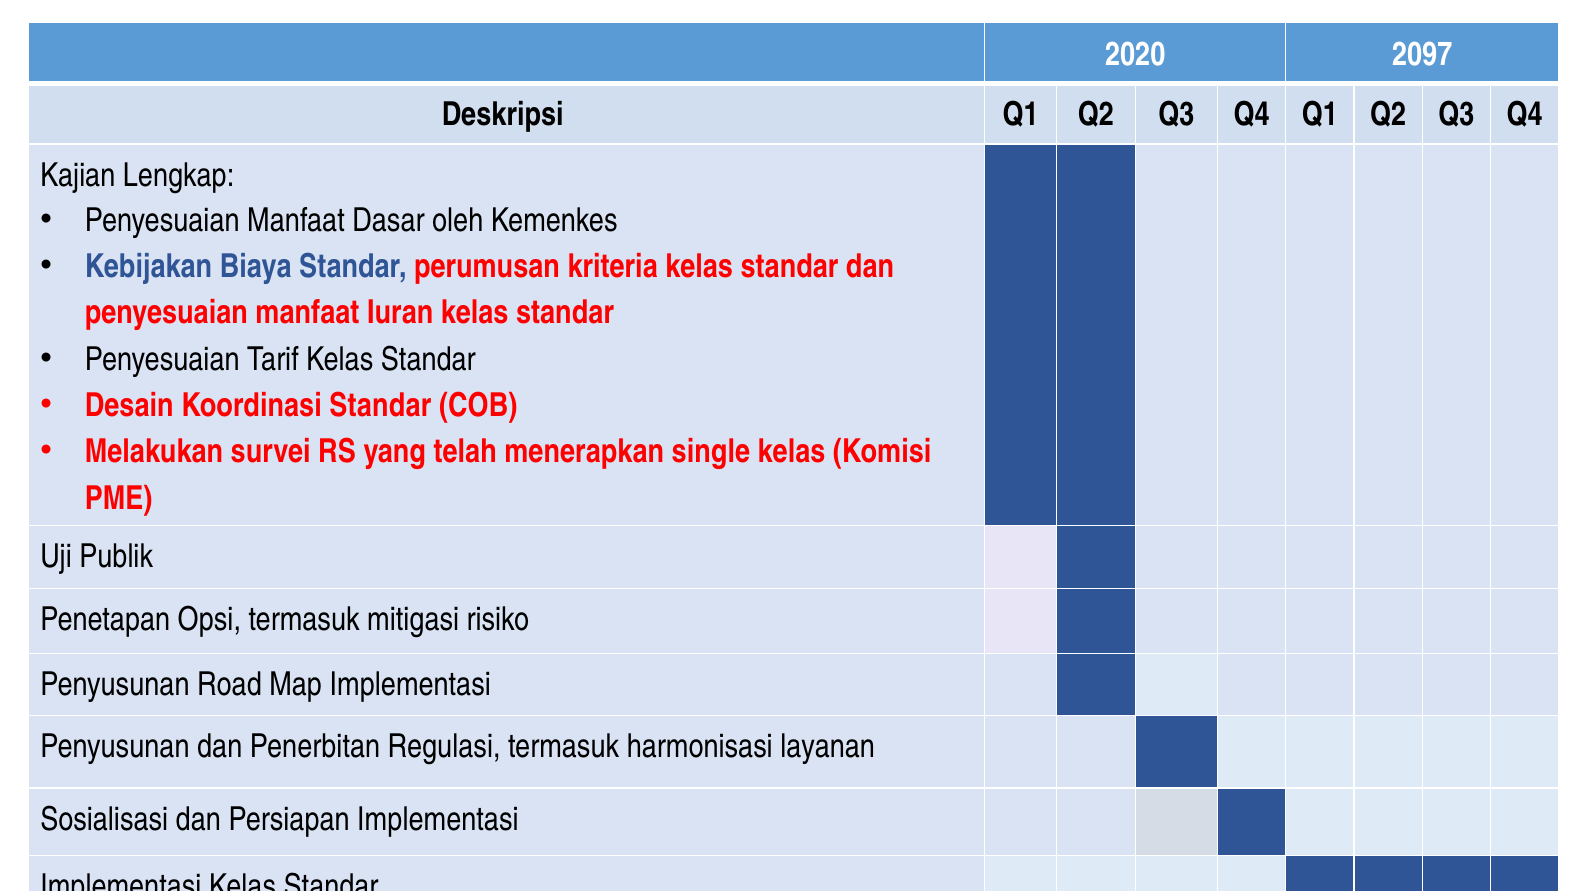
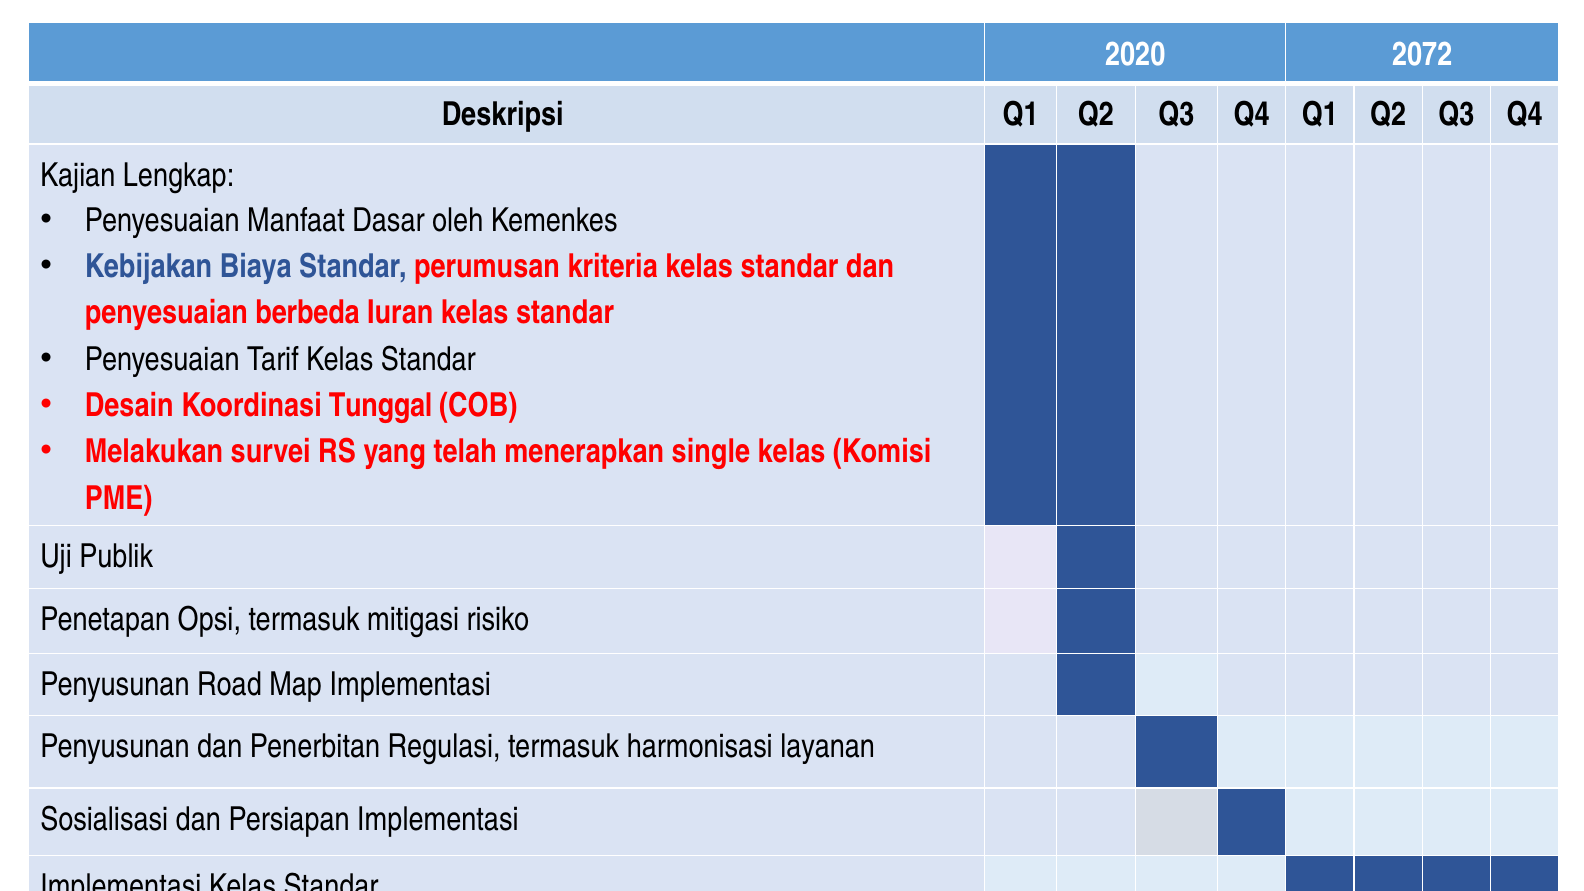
2097: 2097 -> 2072
manfaat at (307, 313): manfaat -> berbeda
Koordinasi Standar: Standar -> Tunggal
